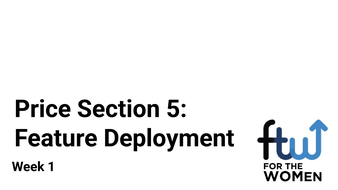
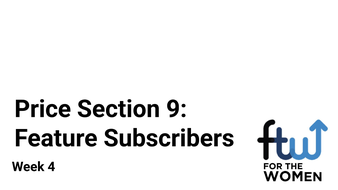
5: 5 -> 9
Deployment: Deployment -> Subscribers
1: 1 -> 4
